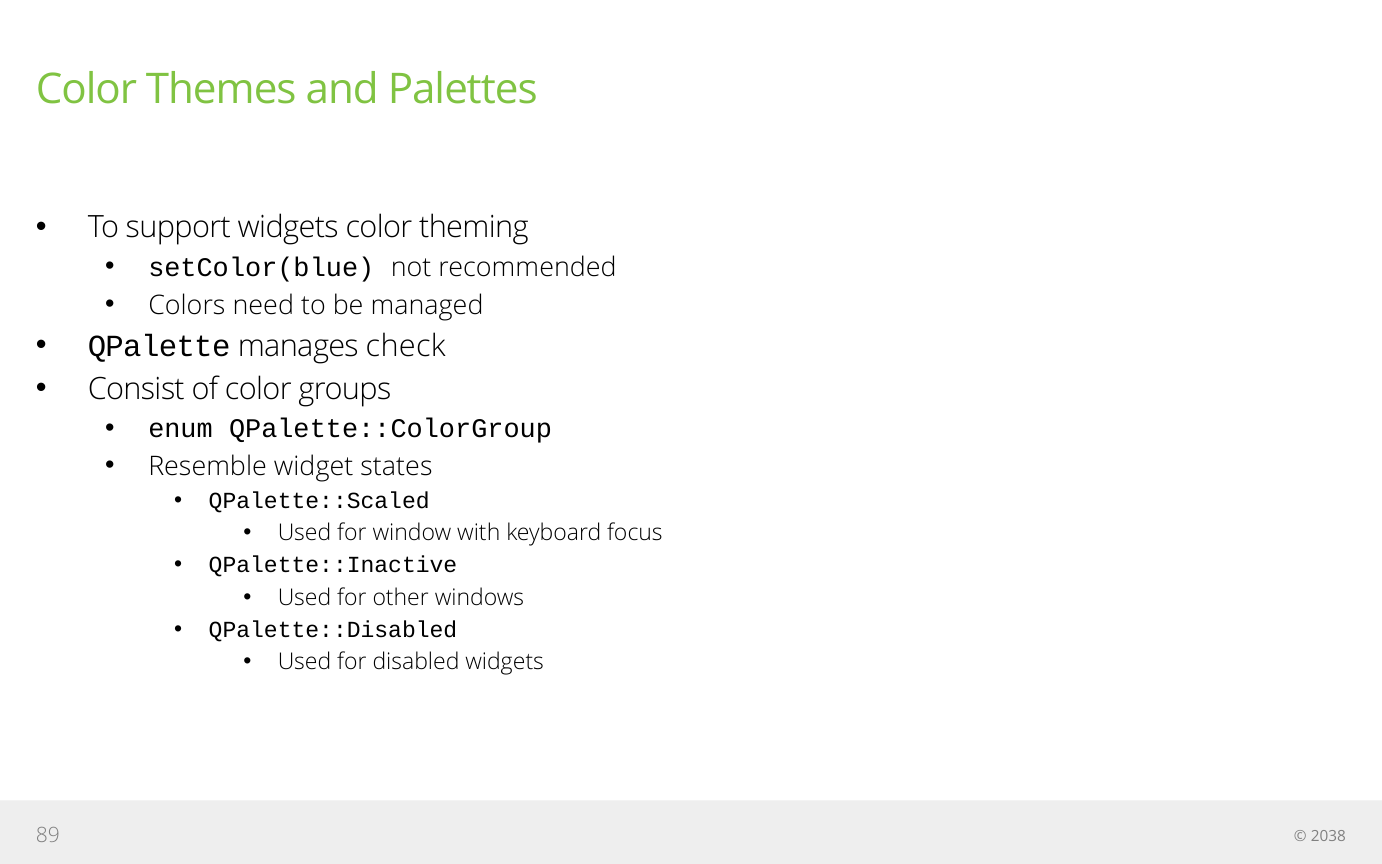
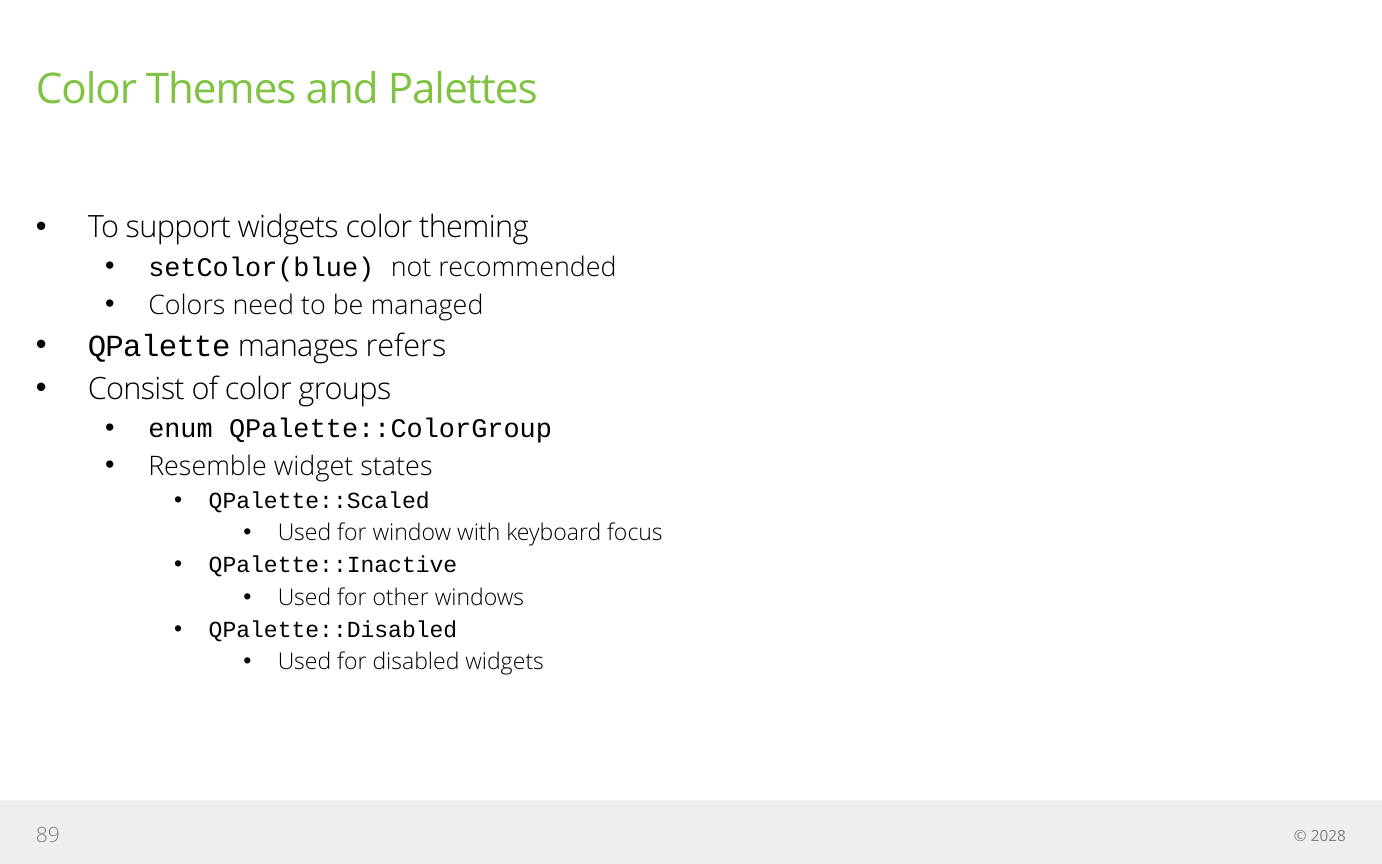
check: check -> refers
2038: 2038 -> 2028
